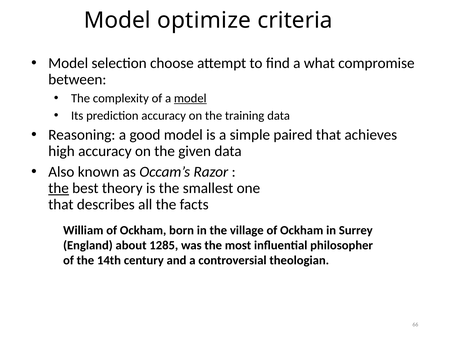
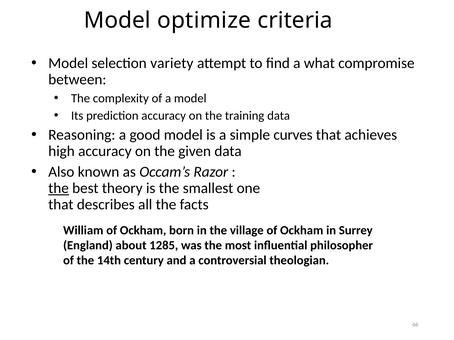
choose: choose -> variety
model at (190, 98) underline: present -> none
paired: paired -> curves
